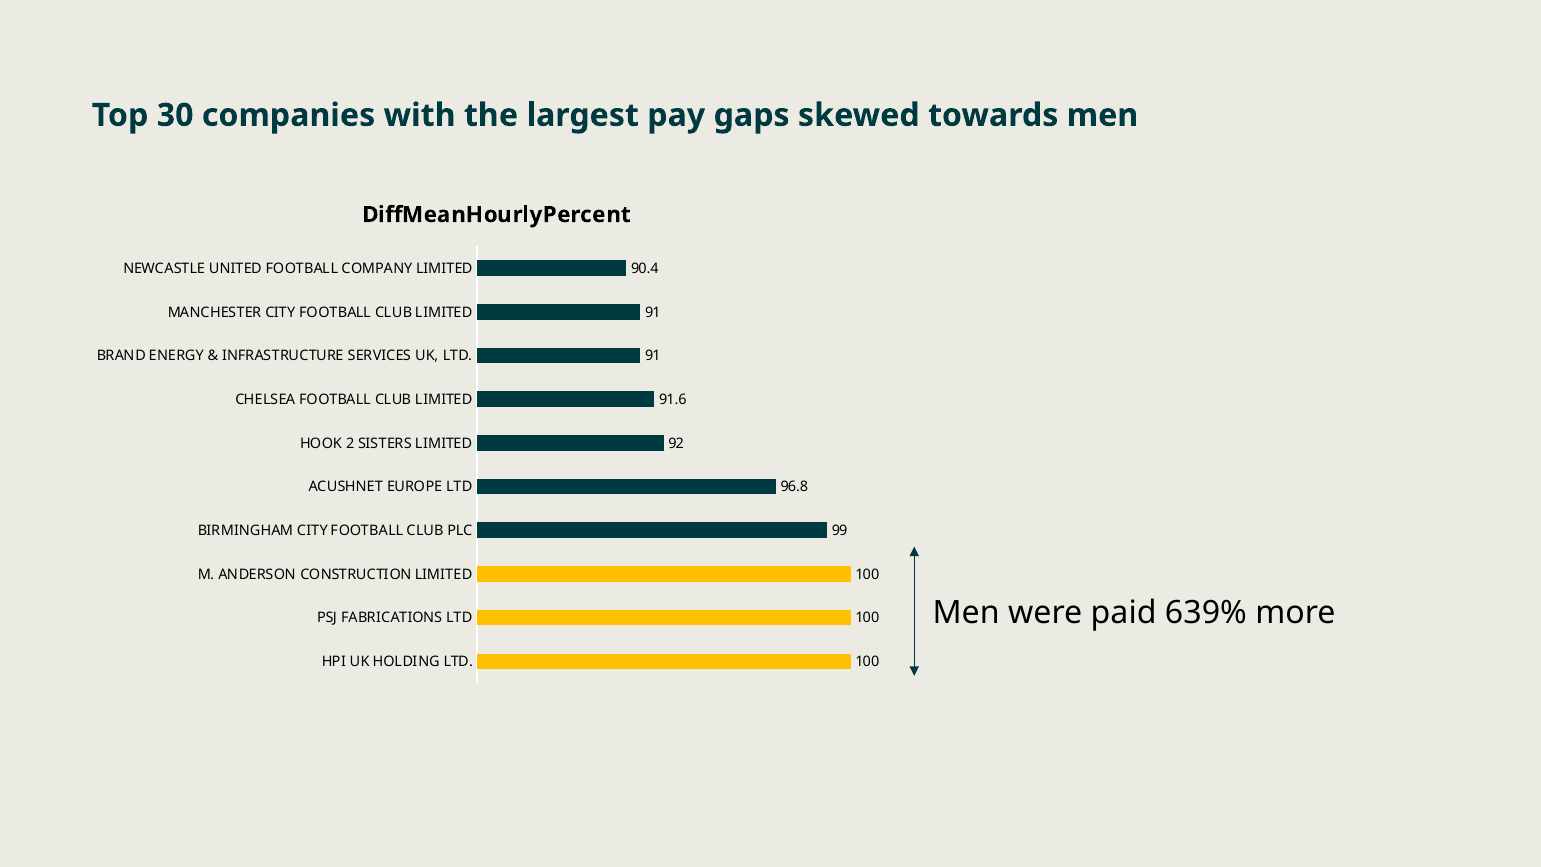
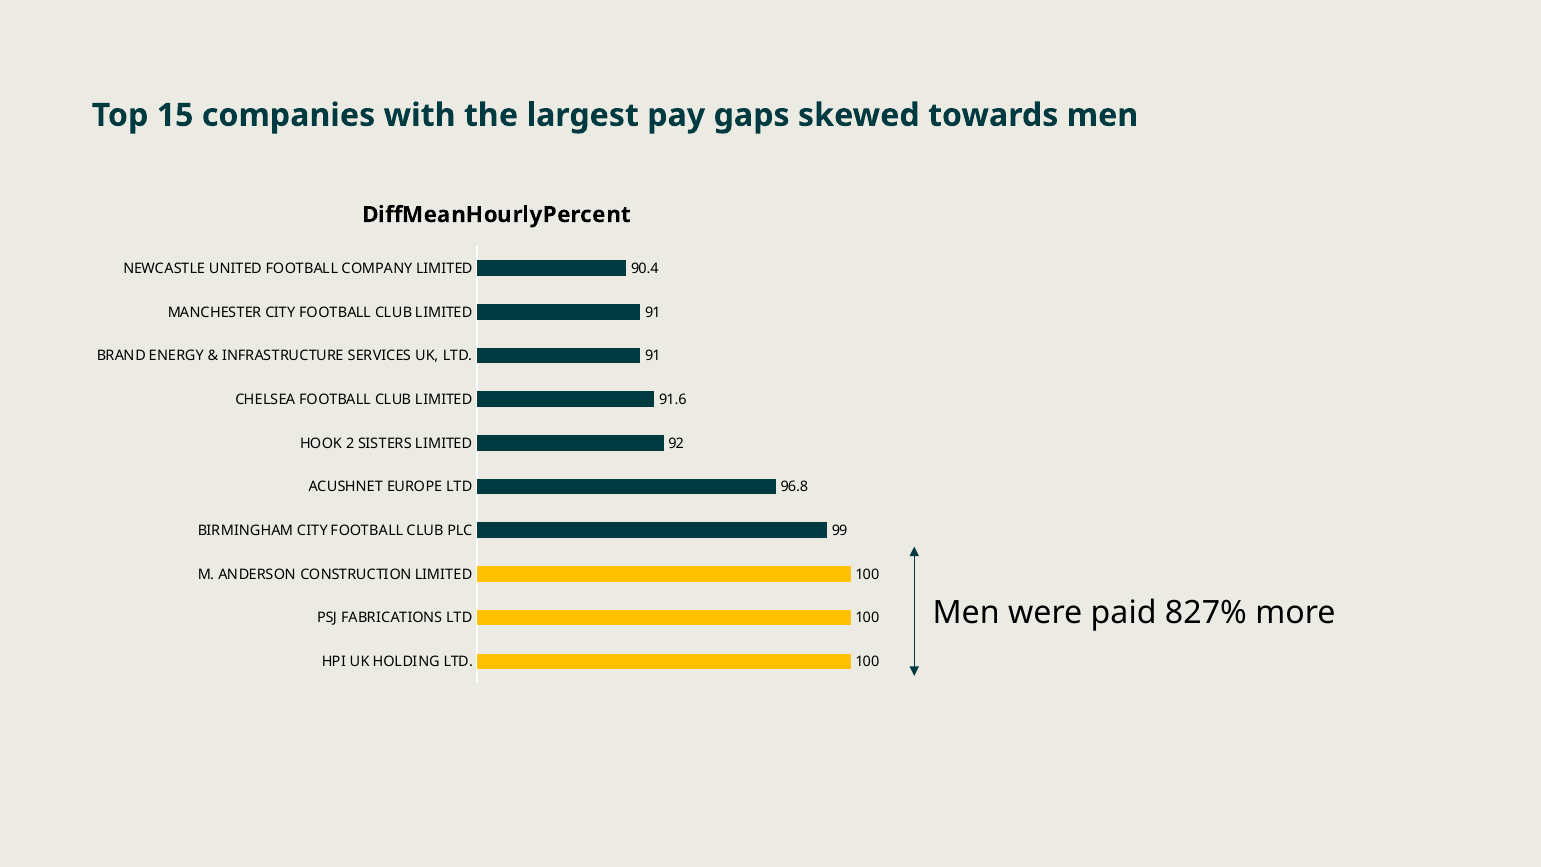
30: 30 -> 15
639%: 639% -> 827%
